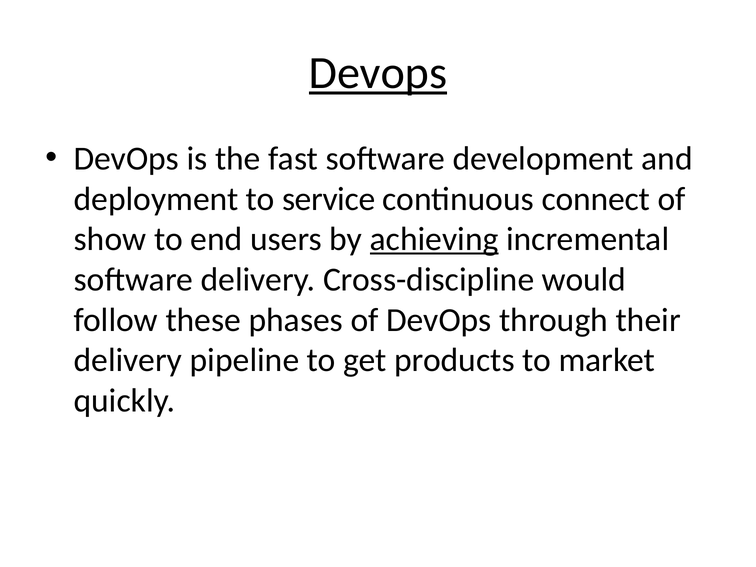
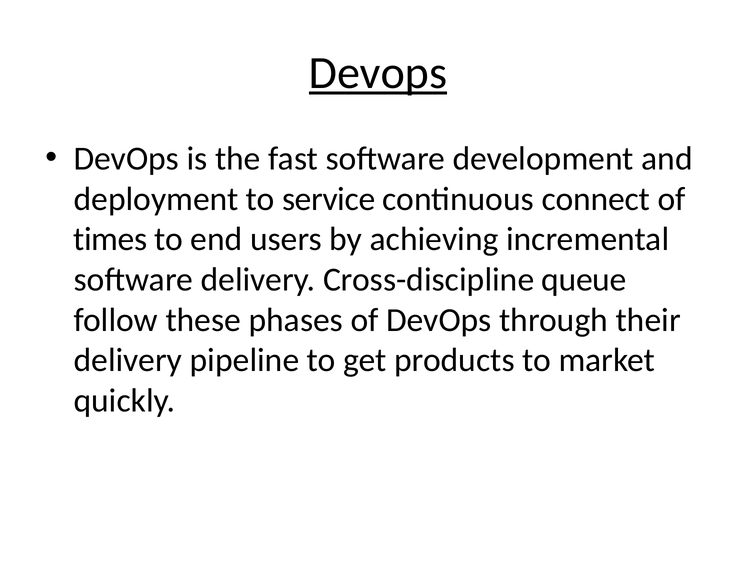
show: show -> times
achieving underline: present -> none
would: would -> queue
